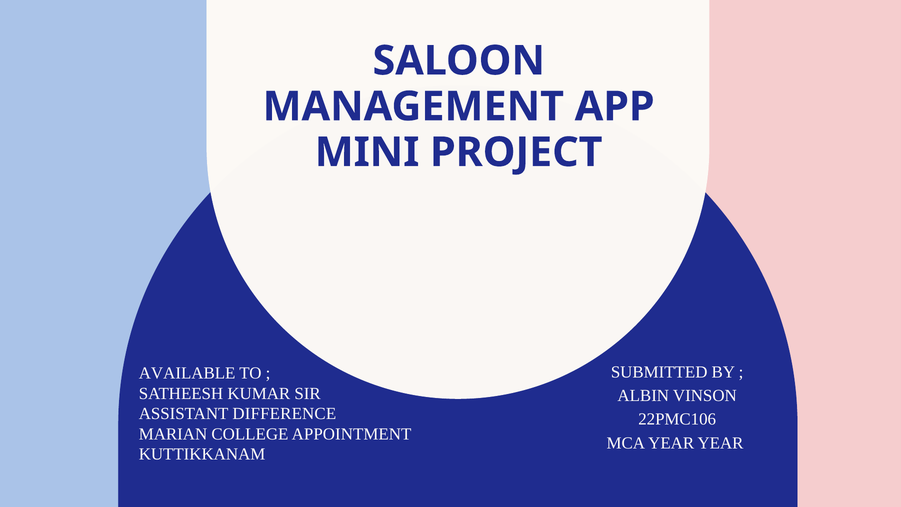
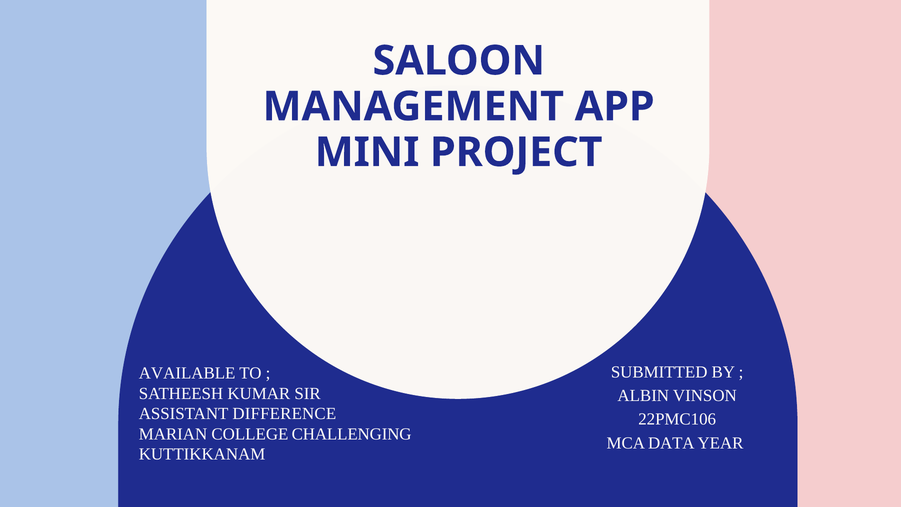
APPOINTMENT: APPOINTMENT -> CHALLENGING
MCA YEAR: YEAR -> DATA
